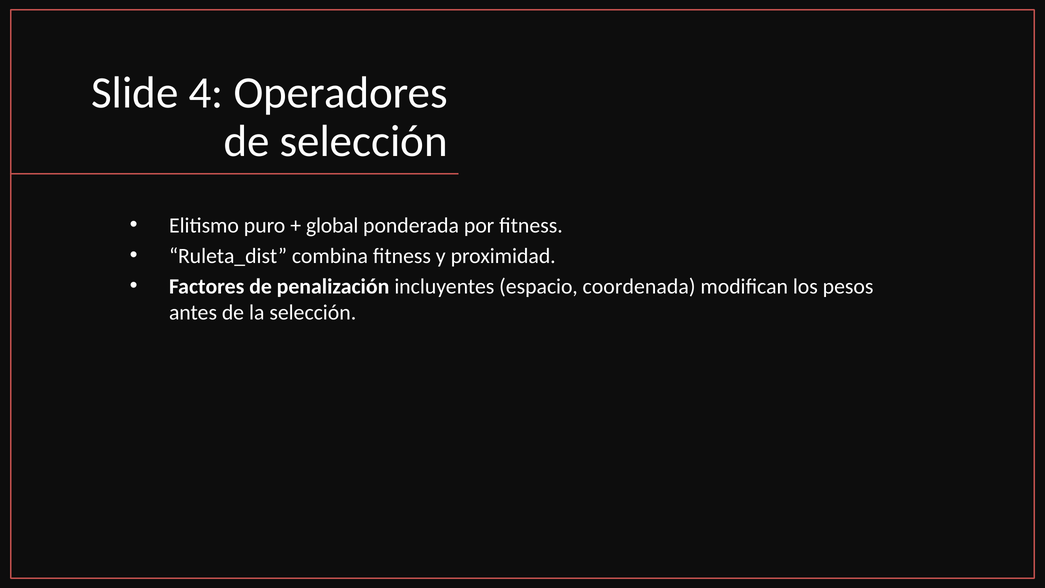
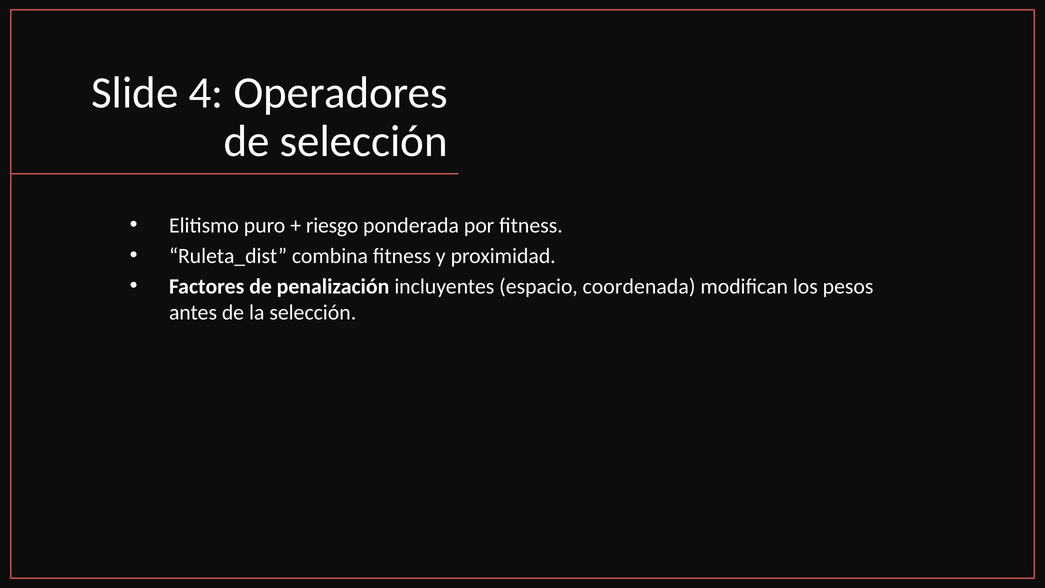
global: global -> riesgo
